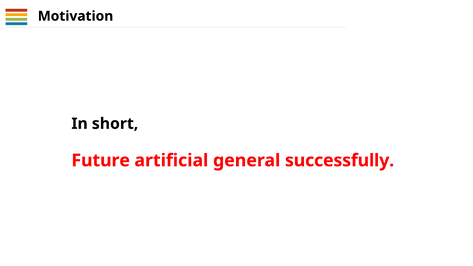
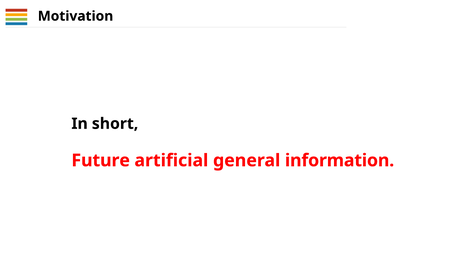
successfully: successfully -> information
